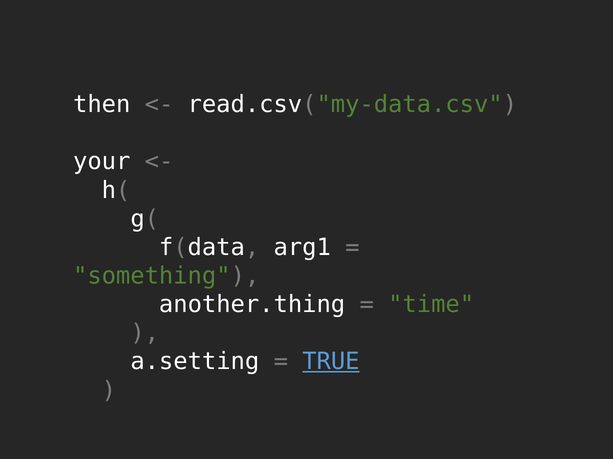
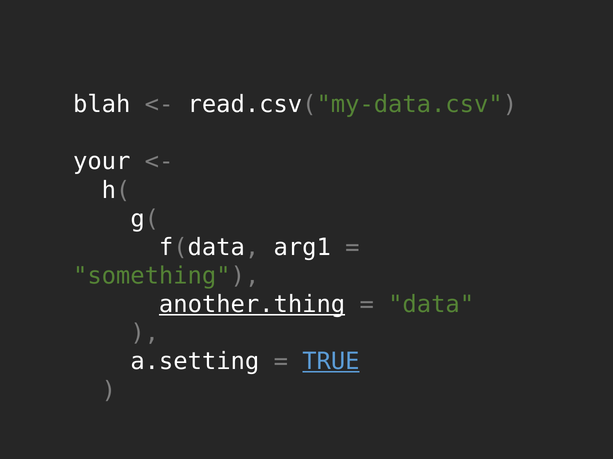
then: then -> blah
another.thing underline: none -> present
time: time -> data
